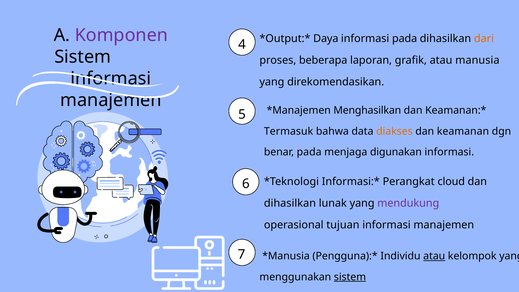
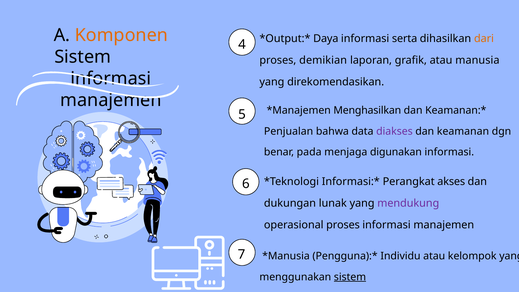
Komponen colour: purple -> orange
informasi pada: pada -> serta
beberapa: beberapa -> demikian
Termasuk: Termasuk -> Penjualan
diakses colour: orange -> purple
cloud: cloud -> akses
dihasilkan at (290, 203): dihasilkan -> dukungan
operasional tujuan: tujuan -> proses
atau at (434, 256) underline: present -> none
